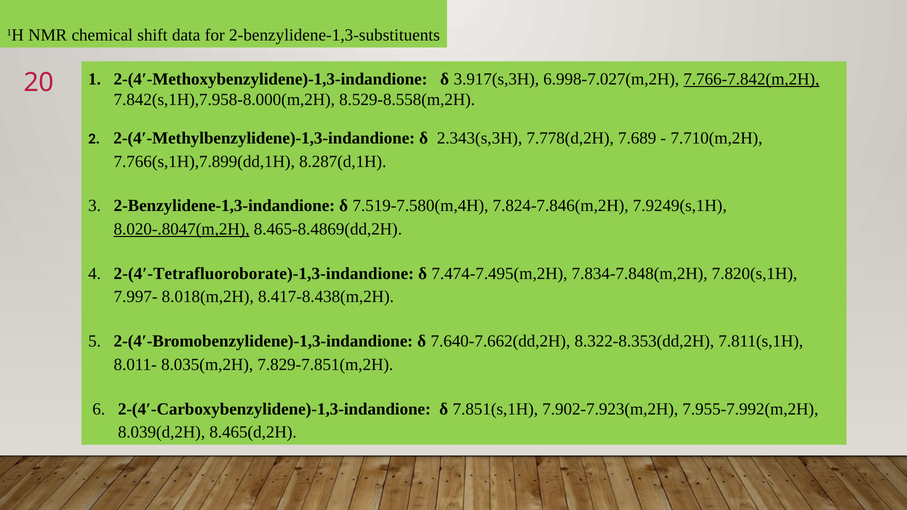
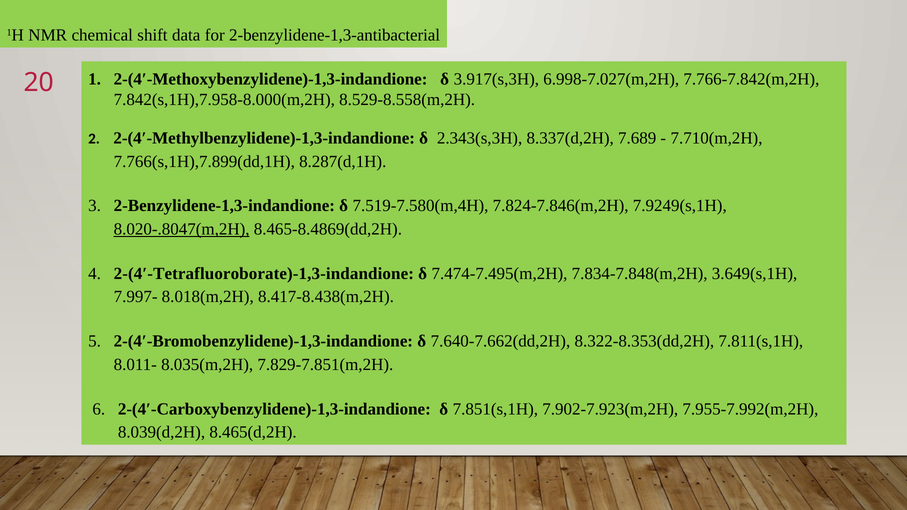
2-benzylidene-1,3-substituents: 2-benzylidene-1,3-substituents -> 2-benzylidene-1,3-antibacterial
7.766-7.842(m,2H underline: present -> none
7.778(d,2H: 7.778(d,2H -> 8.337(d,2H
7.820(s,1H: 7.820(s,1H -> 3.649(s,1H
